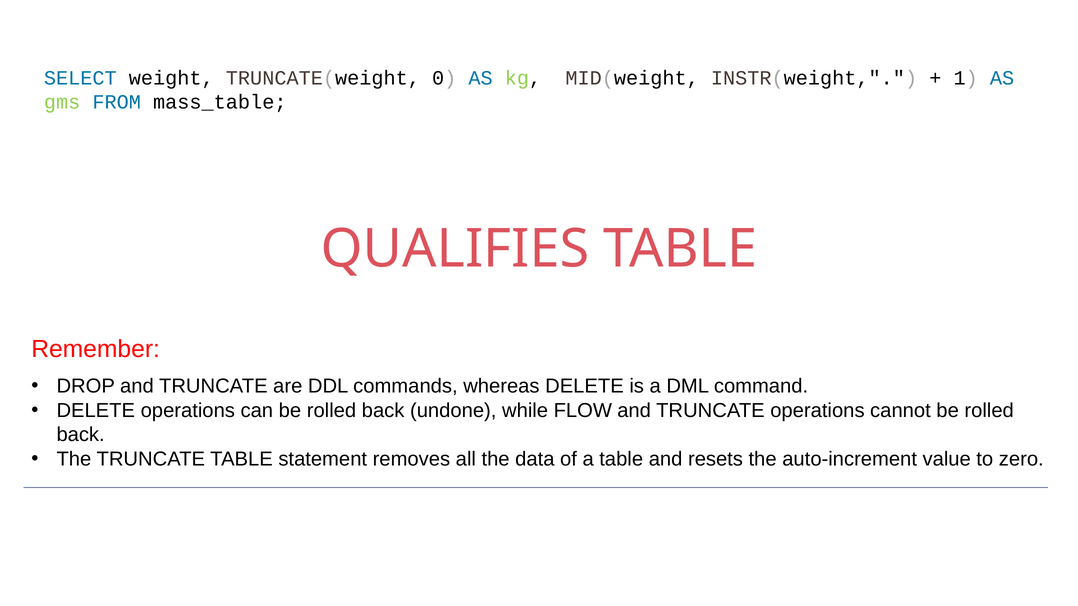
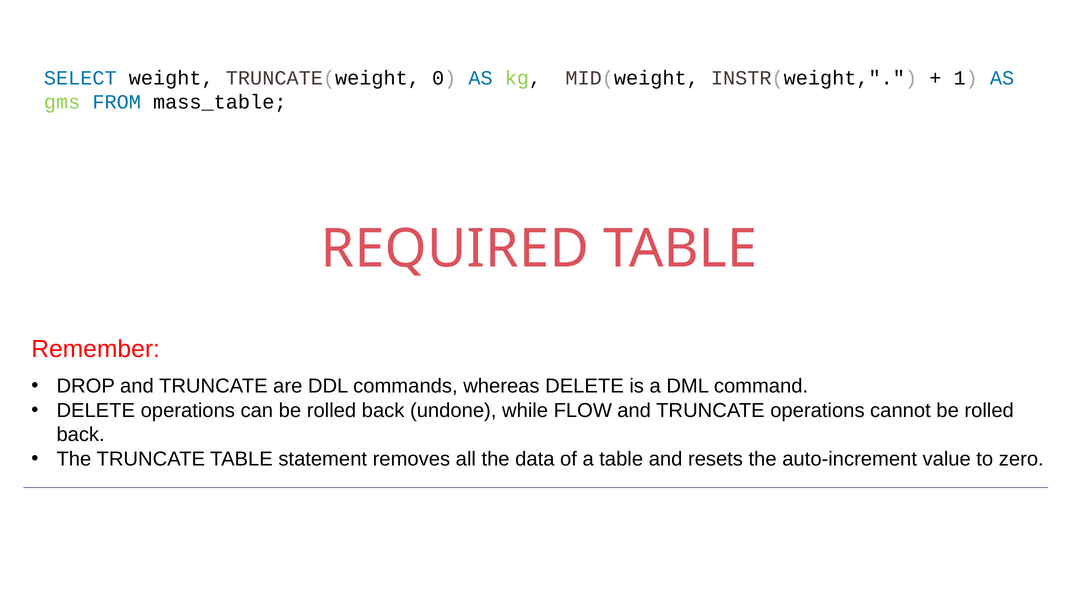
QUALIFIES: QUALIFIES -> REQUIRED
